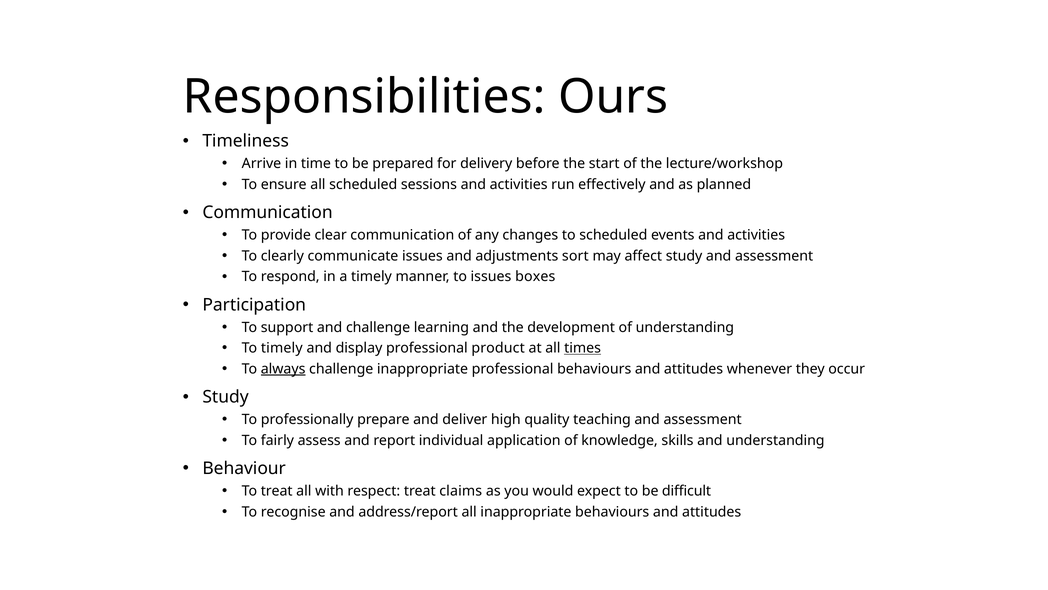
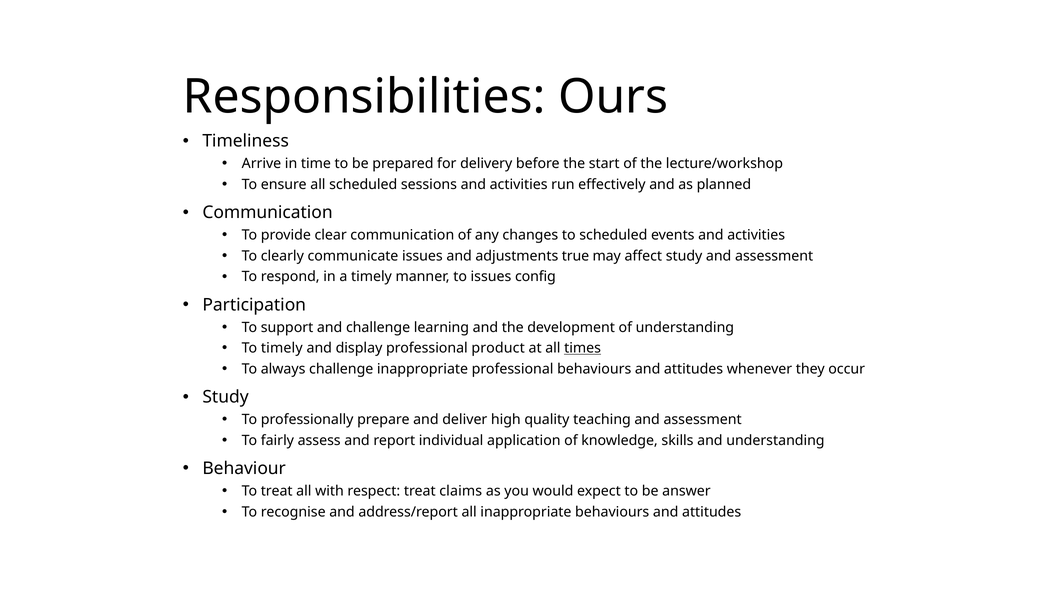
sort: sort -> true
boxes: boxes -> config
always underline: present -> none
difficult: difficult -> answer
